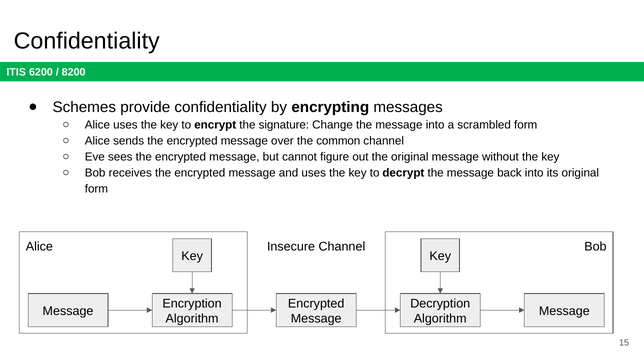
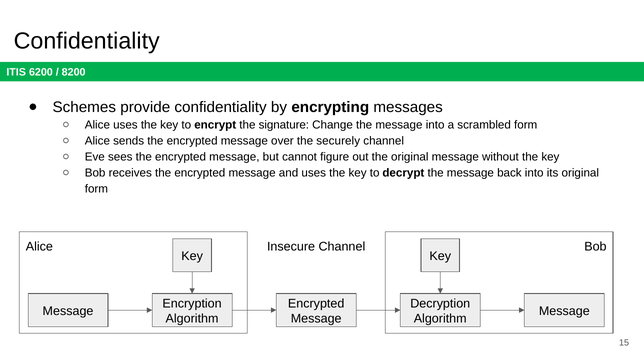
common: common -> securely
